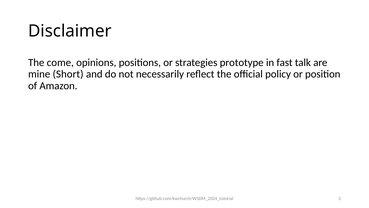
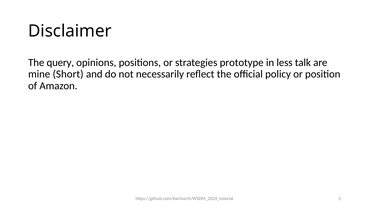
come: come -> query
fast: fast -> less
